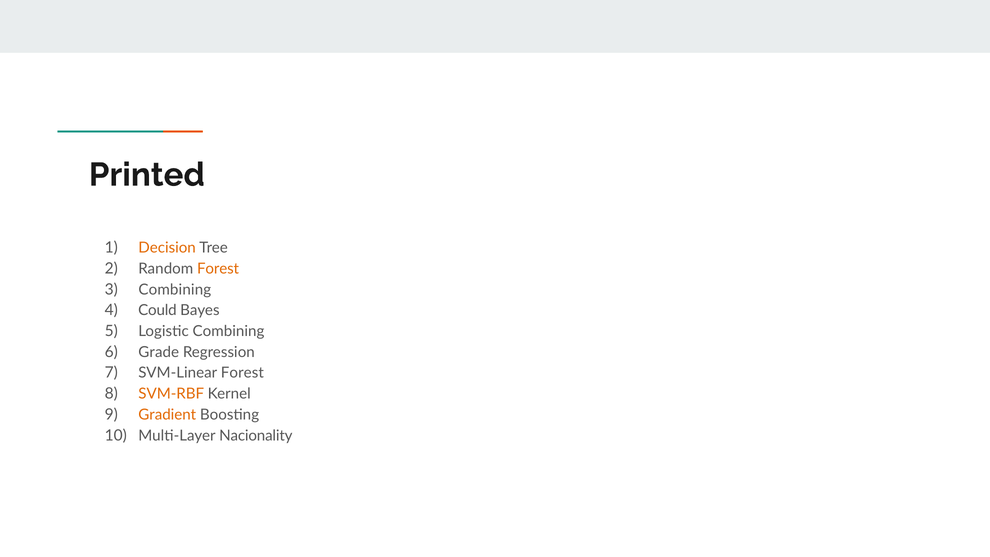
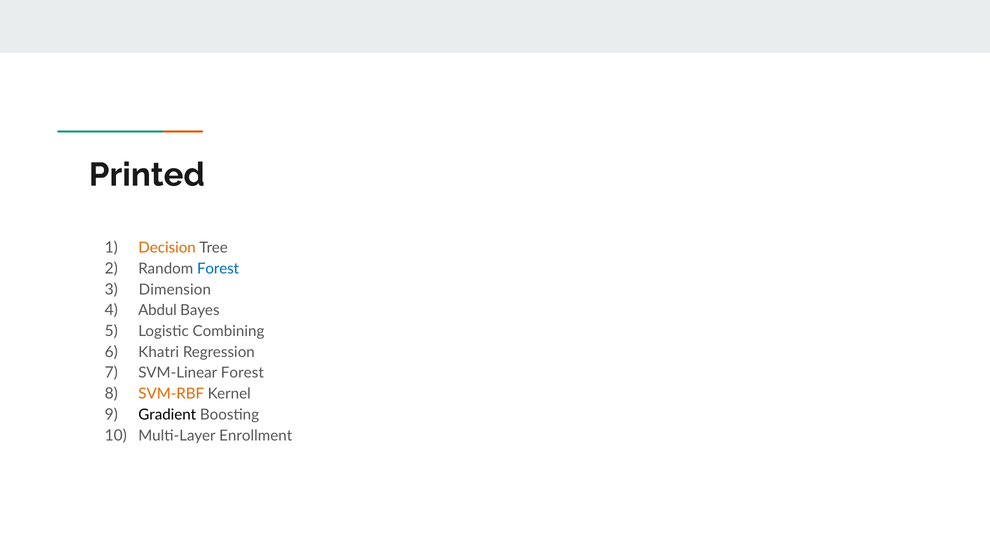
Forest at (218, 269) colour: orange -> blue
Combining at (175, 290): Combining -> Dimension
Could: Could -> Abdul
Grade: Grade -> Khatri
Gradient colour: orange -> black
Nacionality: Nacionality -> Enrollment
